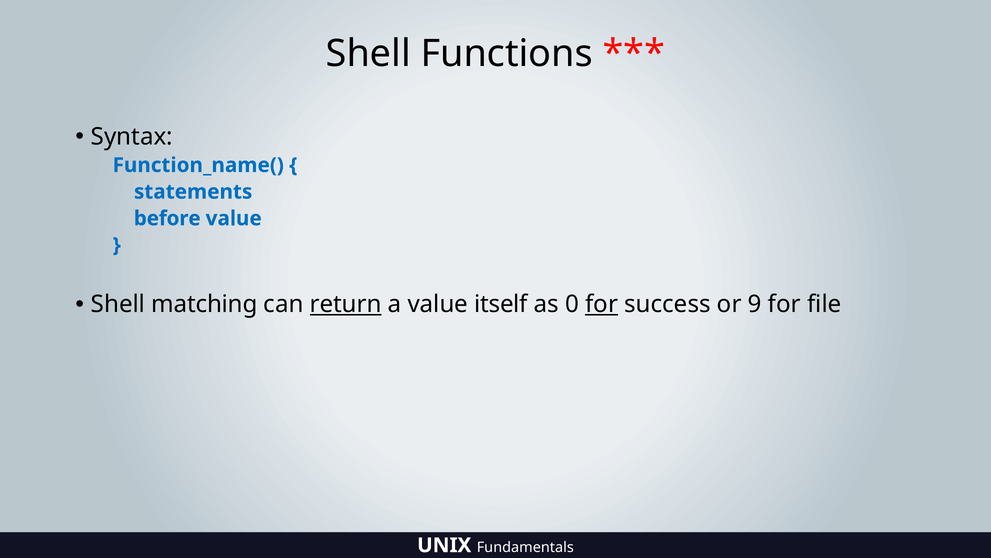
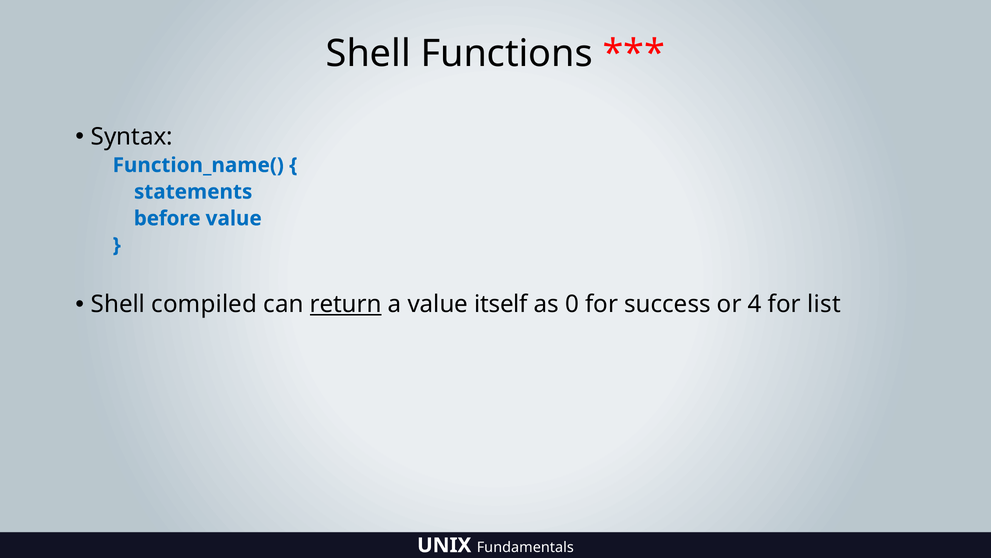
matching: matching -> compiled
for at (602, 304) underline: present -> none
9: 9 -> 4
file: file -> list
